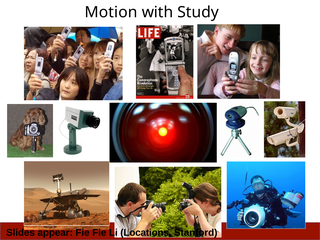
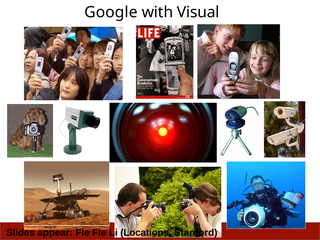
Motion: Motion -> Google
Study: Study -> Visual
